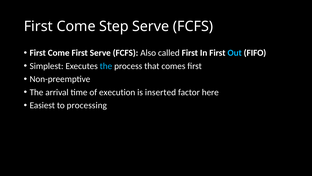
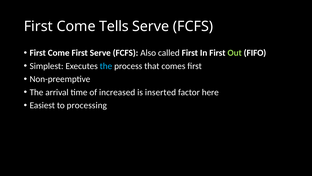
Step: Step -> Tells
Out colour: light blue -> light green
execution: execution -> increased
